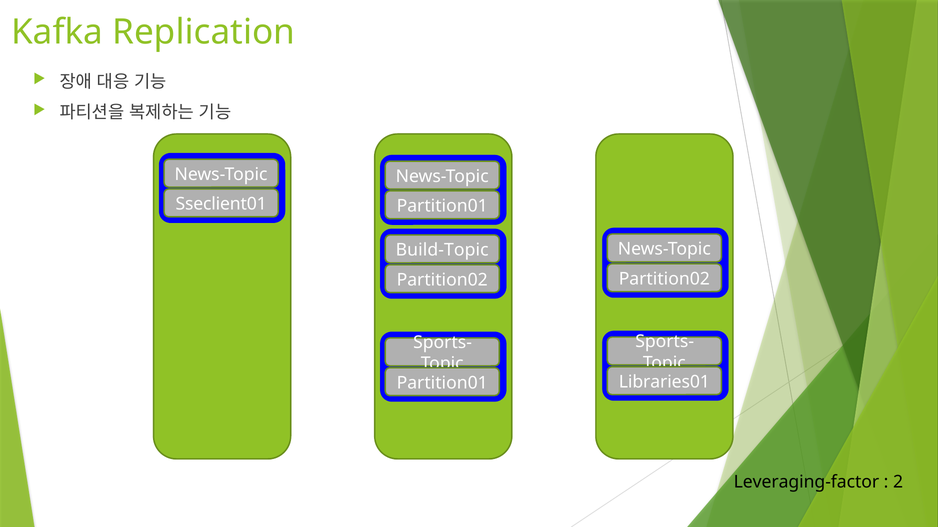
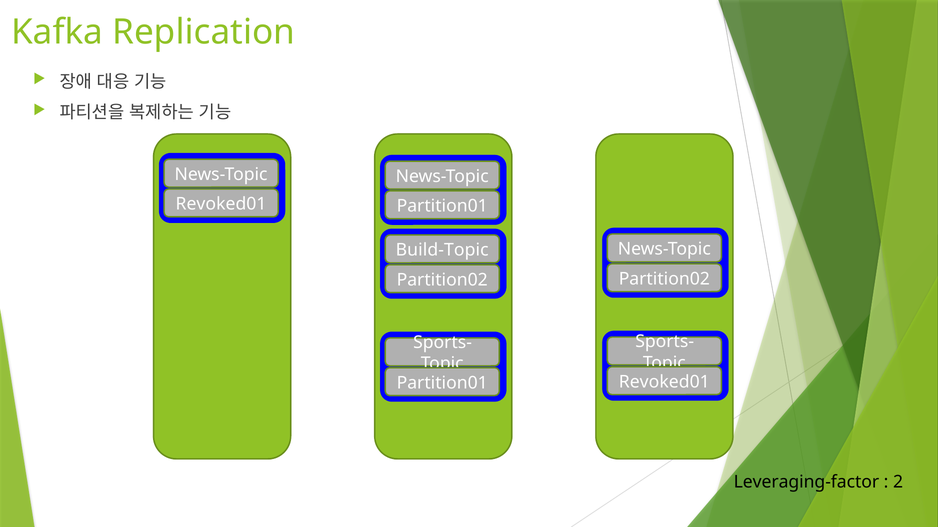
Sseclient01 at (221, 204): Sseclient01 -> Revoked01
Libraries01 at (664, 382): Libraries01 -> Revoked01
